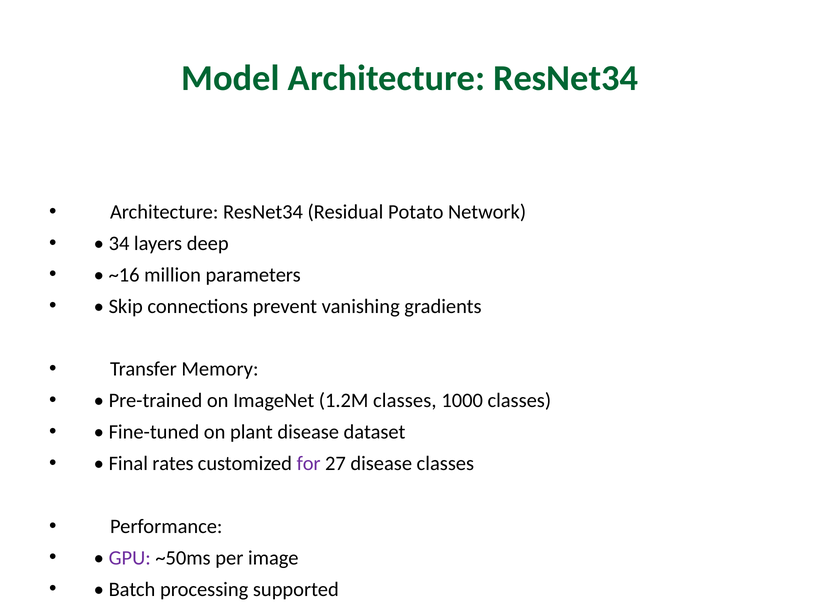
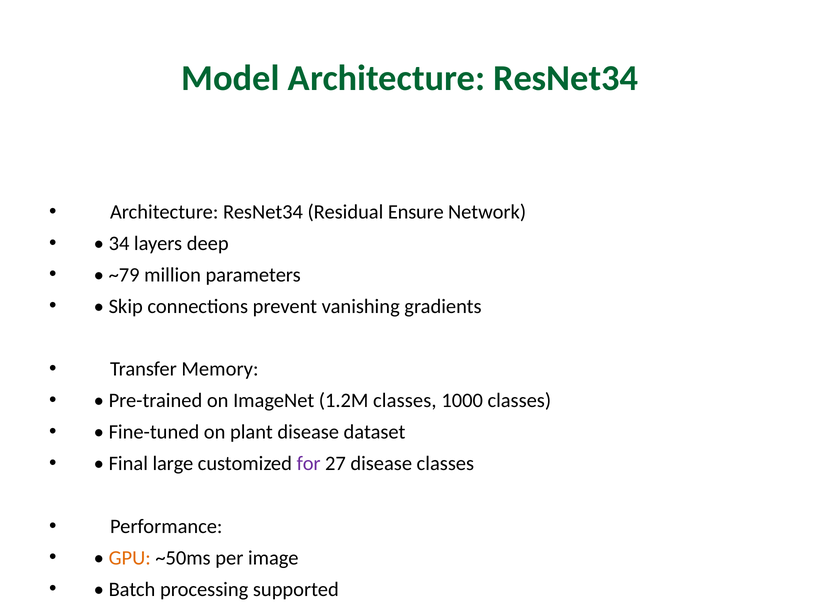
Potato: Potato -> Ensure
~16: ~16 -> ~79
rates: rates -> large
GPU colour: purple -> orange
